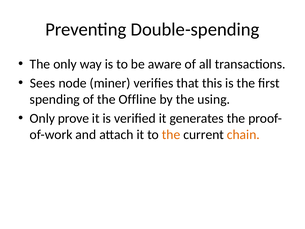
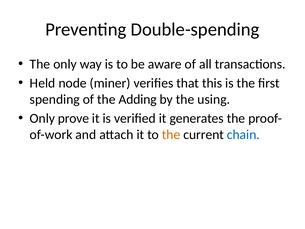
Sees: Sees -> Held
Offline: Offline -> Adding
chain colour: orange -> blue
